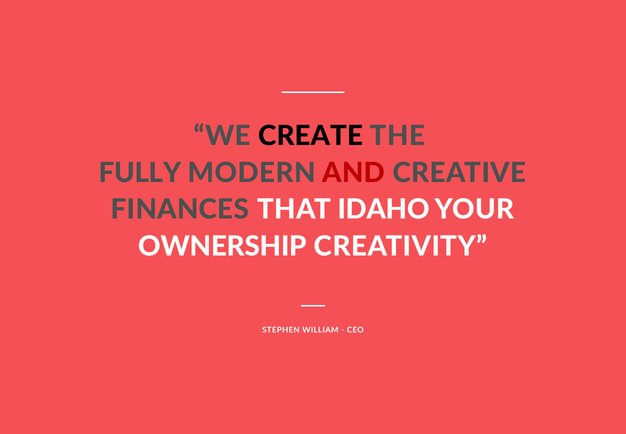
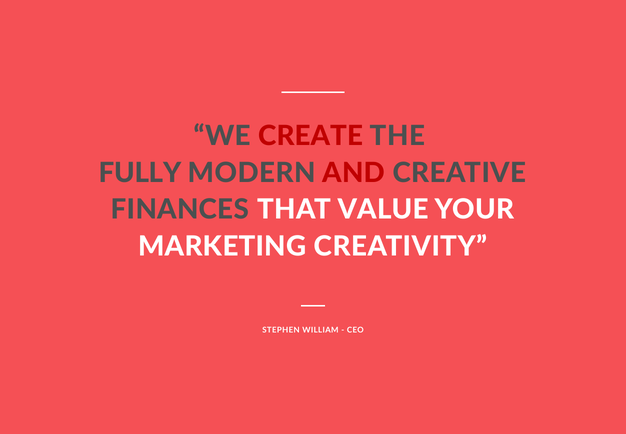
CREATE colour: black -> red
IDAHO: IDAHO -> VALUE
OWNERSHIP: OWNERSHIP -> MARKETING
